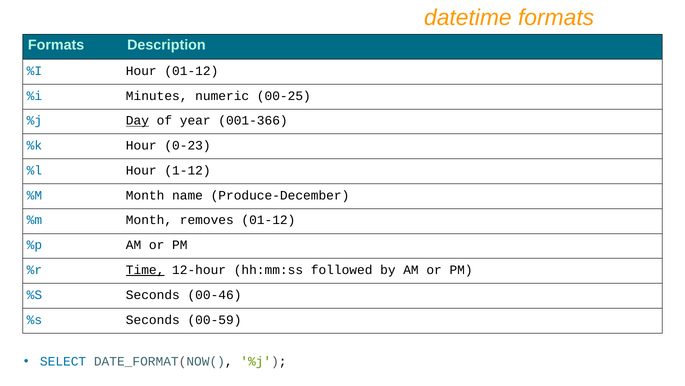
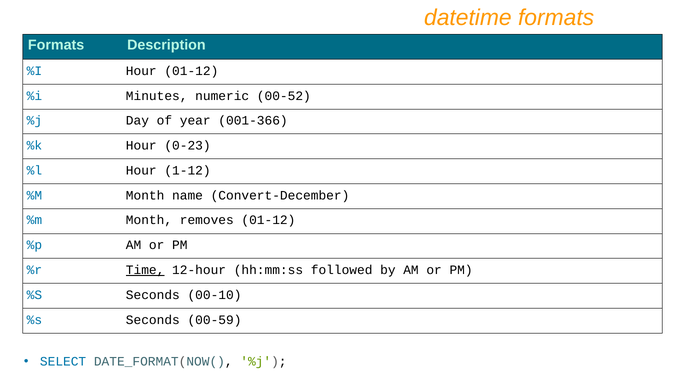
00-25: 00-25 -> 00-52
Day underline: present -> none
Produce-December: Produce-December -> Convert-December
00-46: 00-46 -> 00-10
